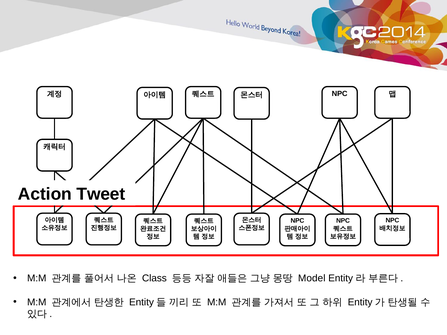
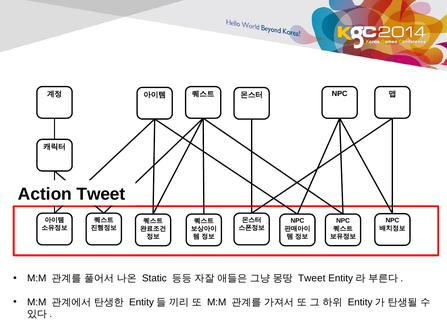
Class: Class -> Static
Model at (312, 279): Model -> Tweet
